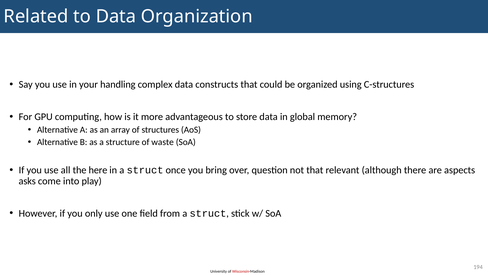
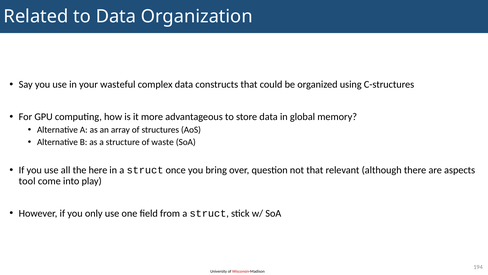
handling: handling -> wasteful
asks: asks -> tool
